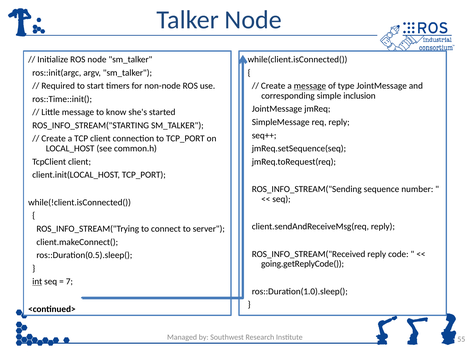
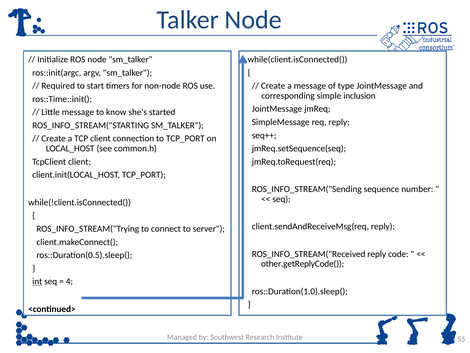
message at (310, 86) underline: present -> none
going.getReplyCode(: going.getReplyCode( -> other.getReplyCode(
7: 7 -> 4
